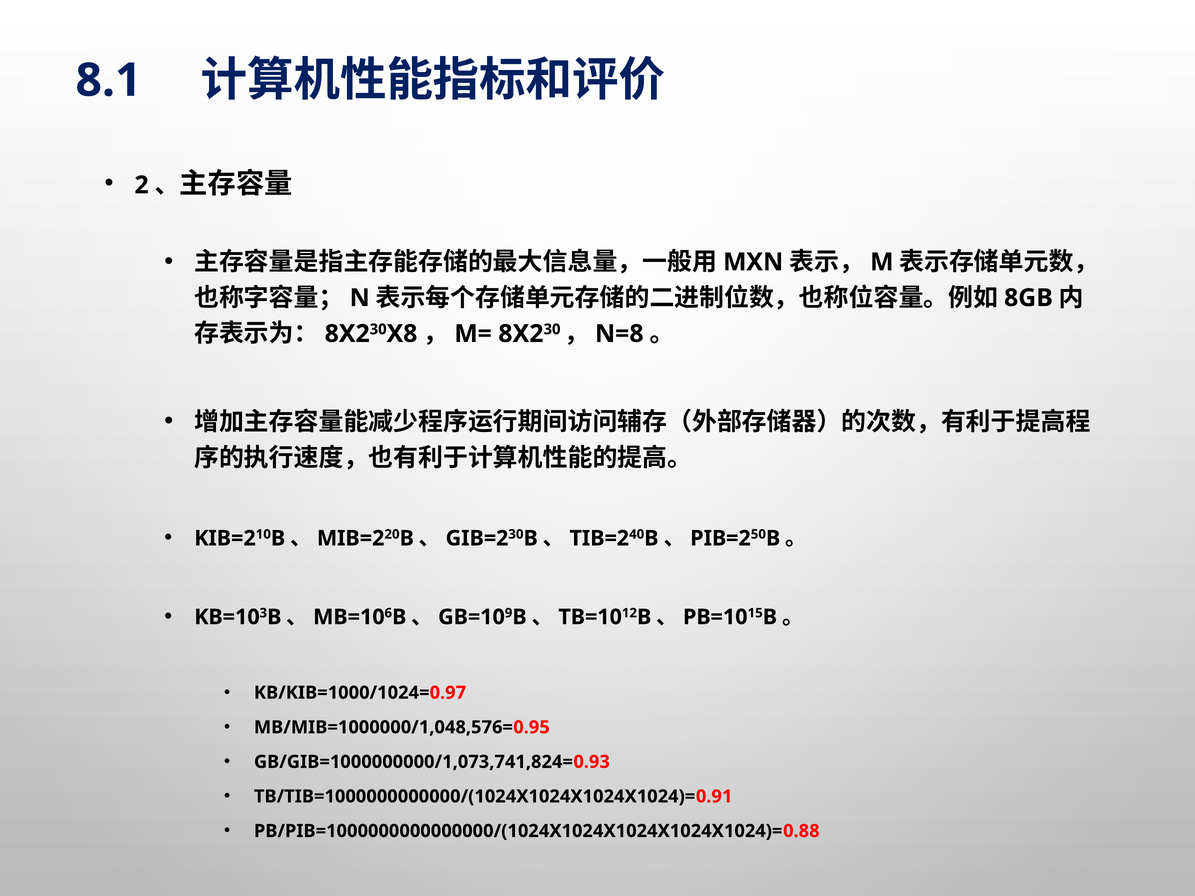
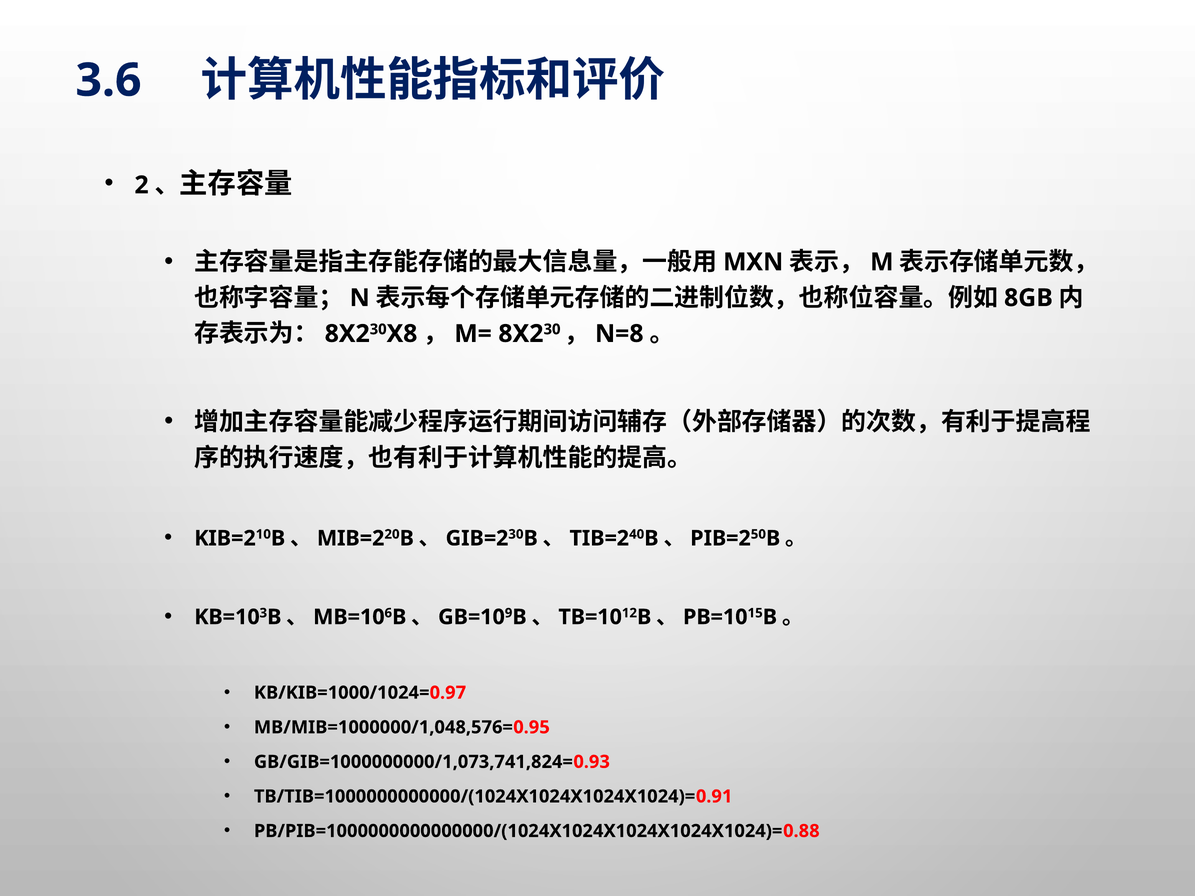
8.1: 8.1 -> 3.6
